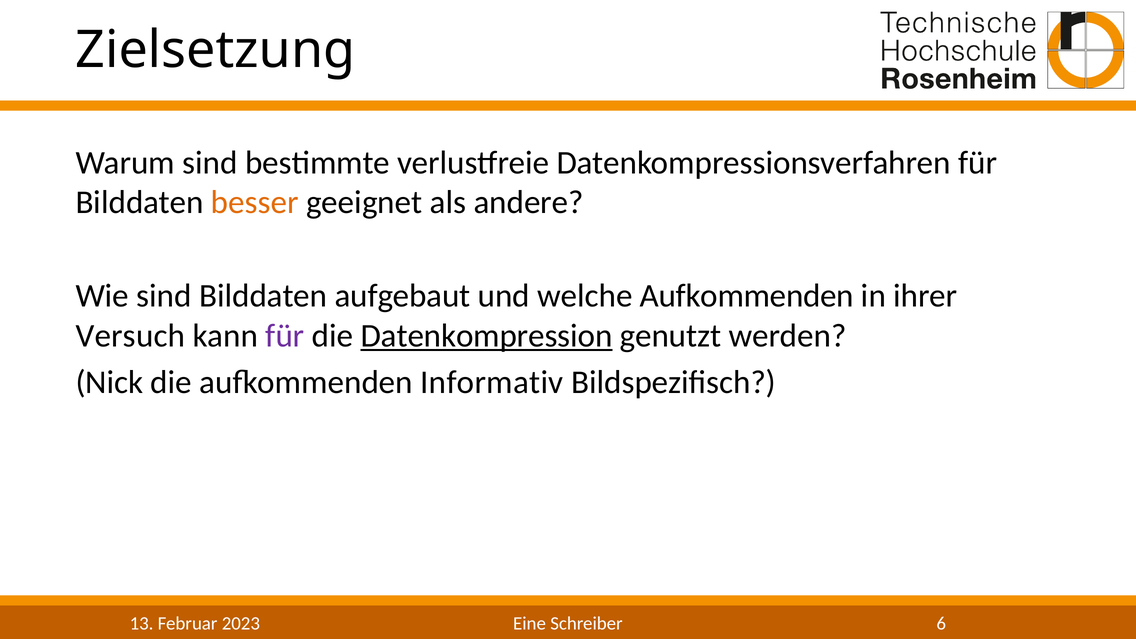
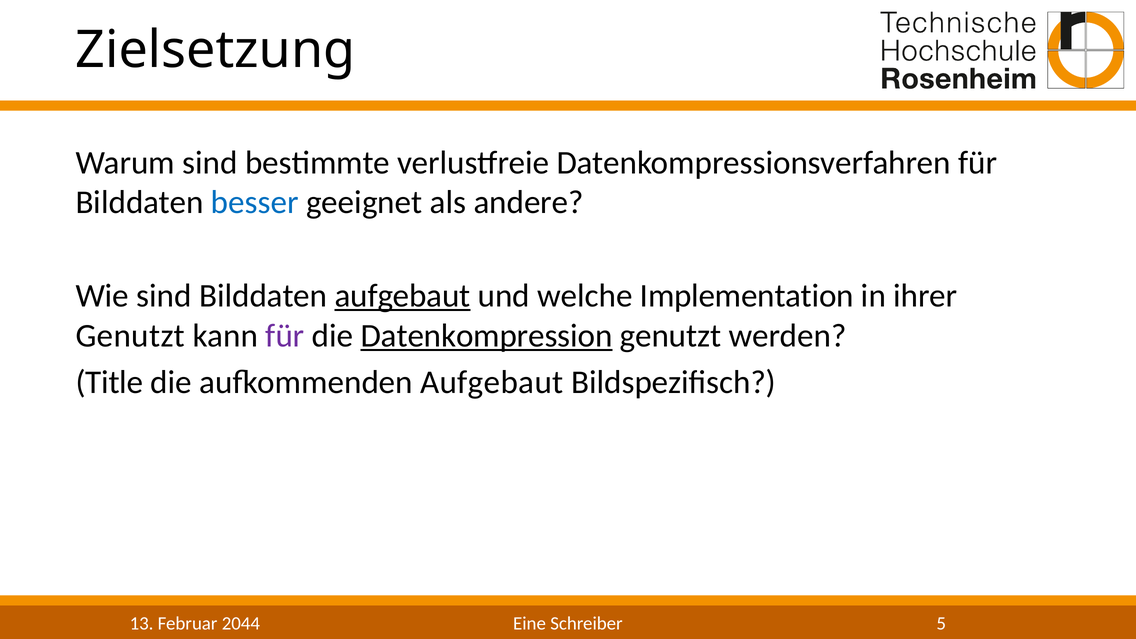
besser colour: orange -> blue
aufgebaut at (403, 296) underline: none -> present
welche Aufkommenden: Aufkommenden -> Implementation
Versuch at (130, 336): Versuch -> Genutzt
Nick: Nick -> Title
aufkommenden Informativ: Informativ -> Aufgebaut
2023: 2023 -> 2044
6: 6 -> 5
